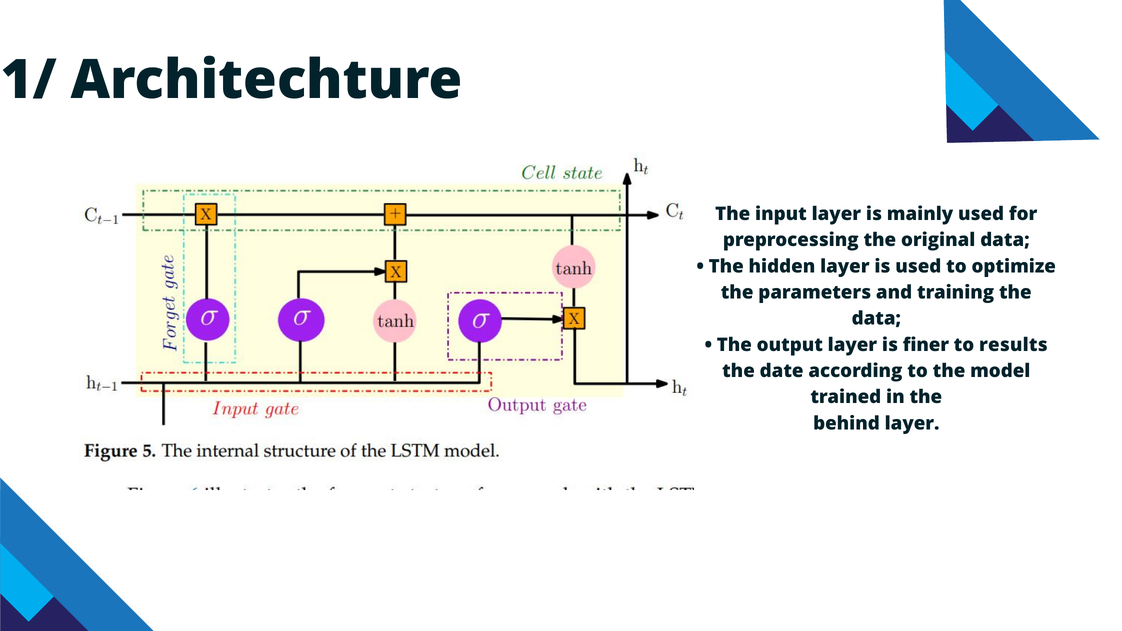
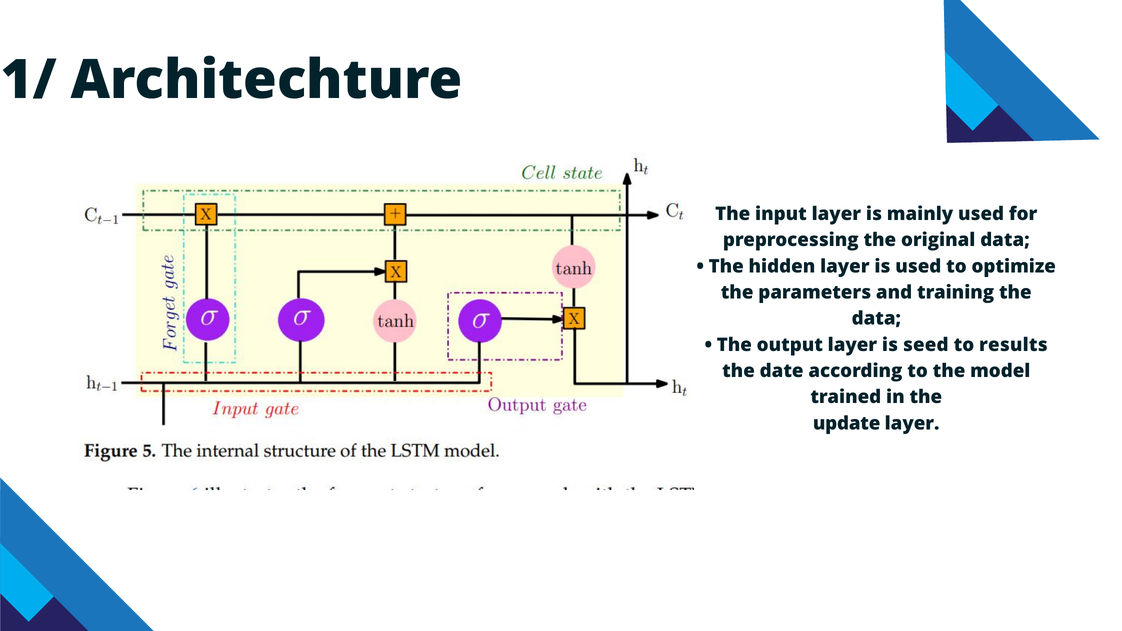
finer: finer -> seed
behind: behind -> update
